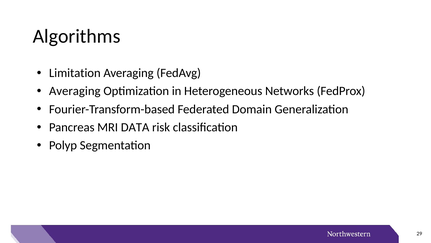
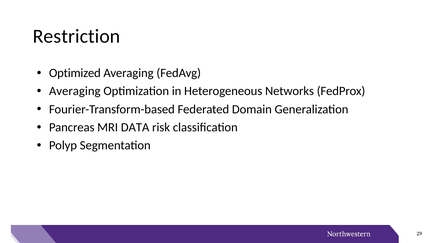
Algorithms: Algorithms -> Restriction
Limitation: Limitation -> Optimized
